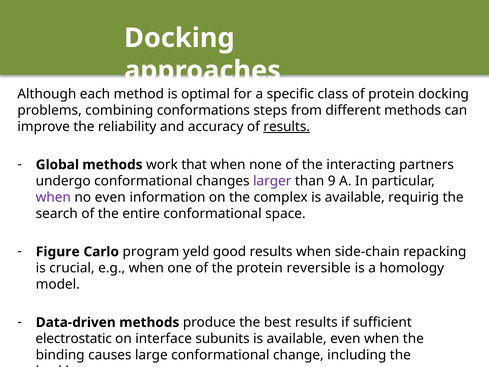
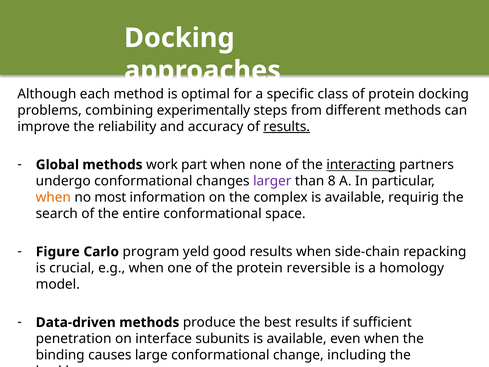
conformations: conformations -> experimentally
that: that -> part
interacting underline: none -> present
9: 9 -> 8
when at (53, 197) colour: purple -> orange
no even: even -> most
electrostatic: electrostatic -> penetration
